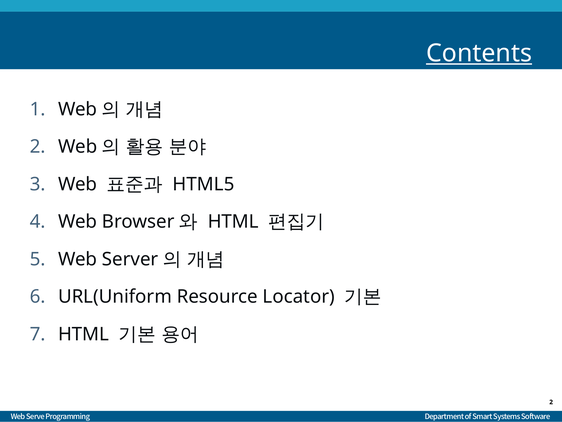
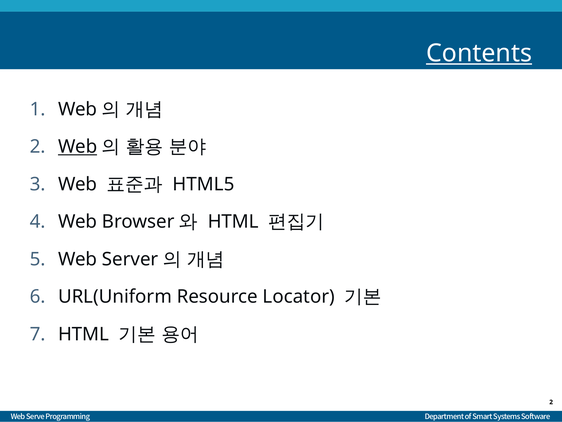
Web at (78, 147) underline: none -> present
